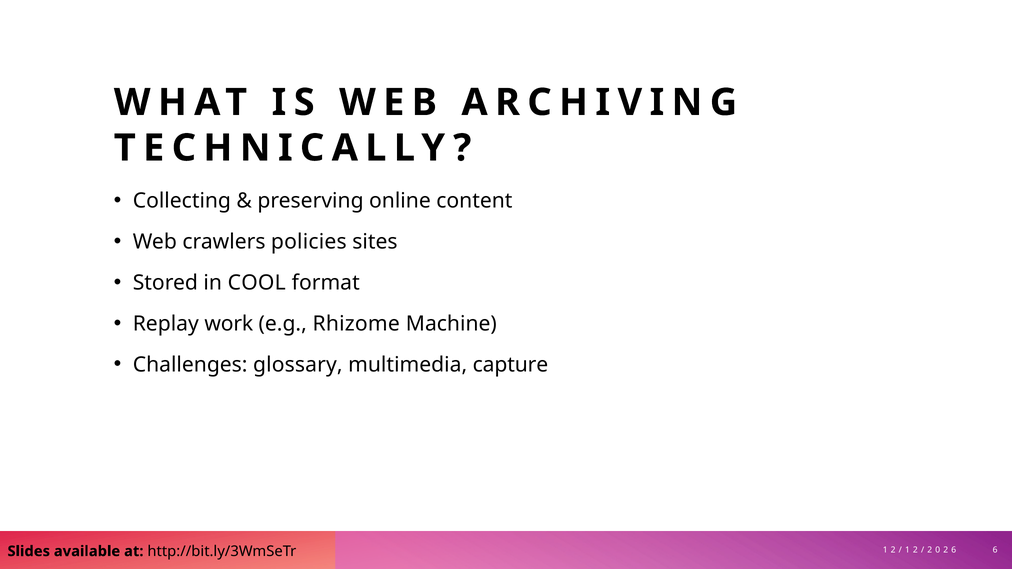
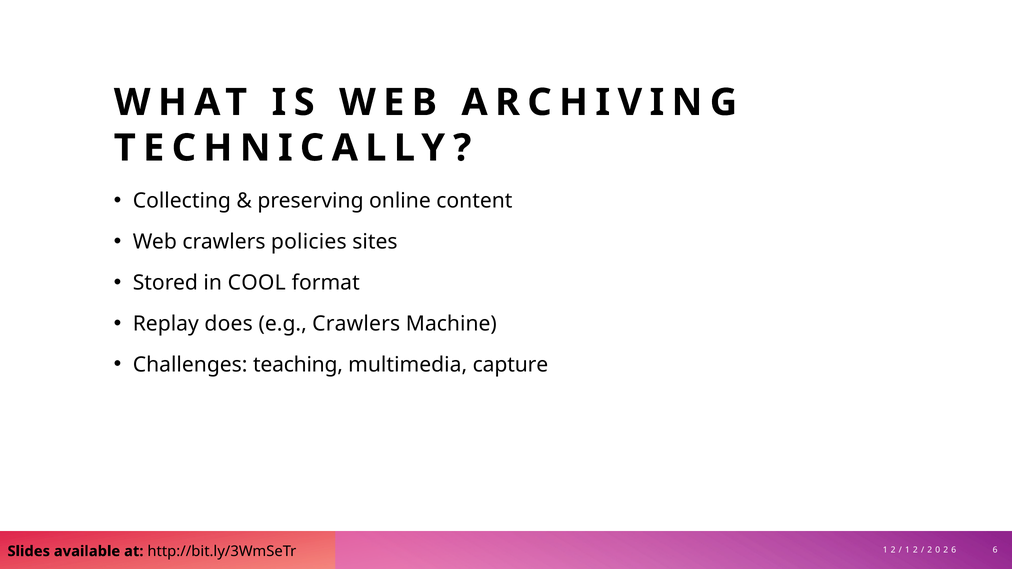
work: work -> does
e.g Rhizome: Rhizome -> Crawlers
glossary: glossary -> teaching
